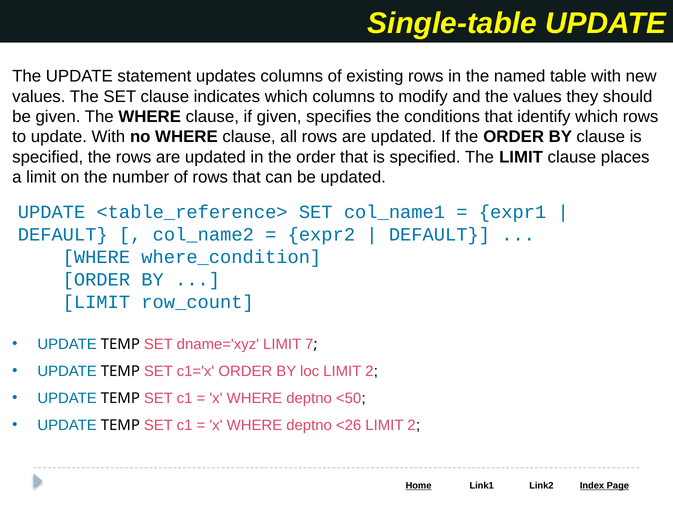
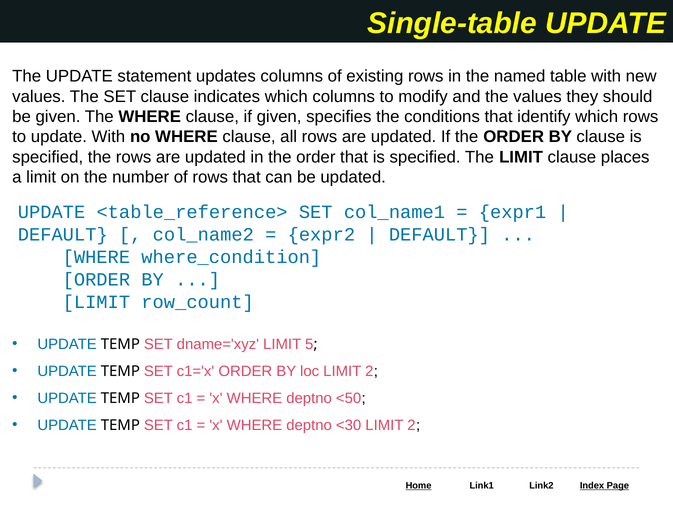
7: 7 -> 5
<26: <26 -> <30
